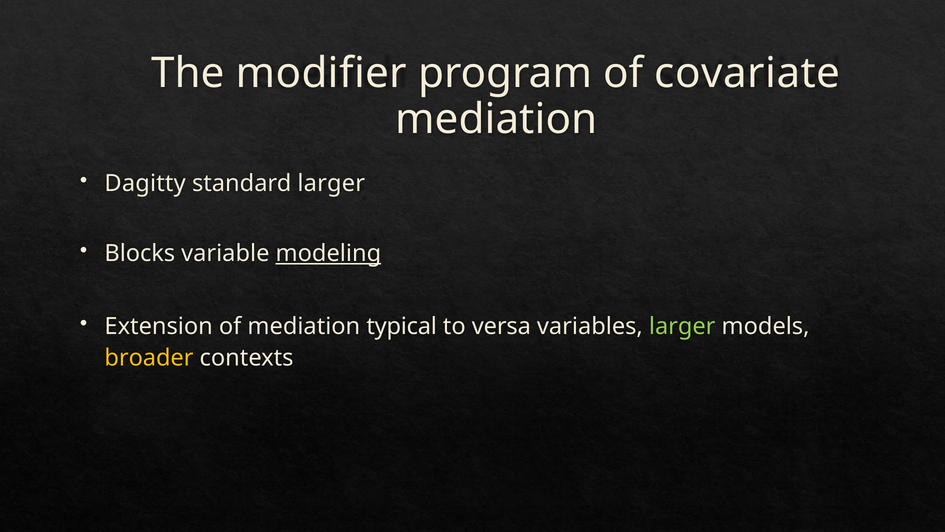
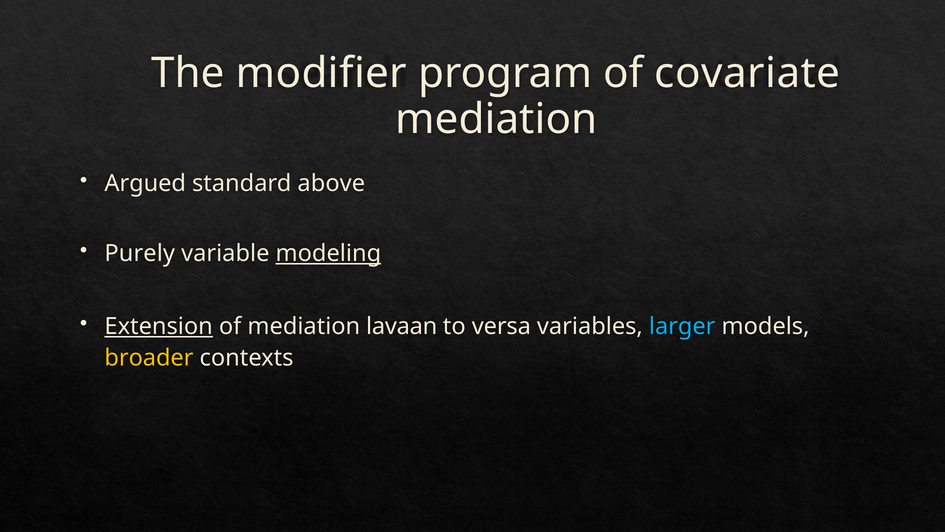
Dagitty: Dagitty -> Argued
standard larger: larger -> above
Blocks: Blocks -> Purely
Extension underline: none -> present
typical: typical -> lavaan
larger at (682, 326) colour: light green -> light blue
